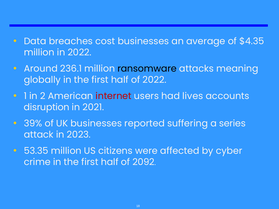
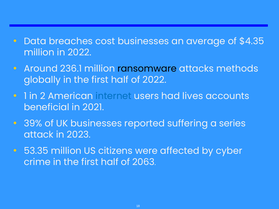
meaning: meaning -> methods
internet colour: red -> blue
disruption: disruption -> beneficial
2092: 2092 -> 2063
